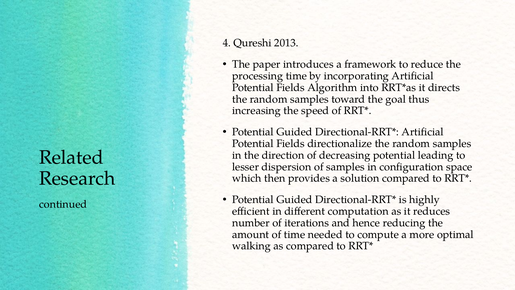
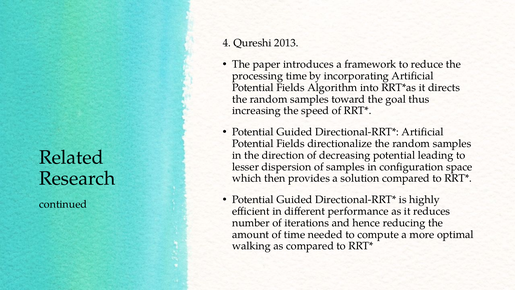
computation: computation -> performance
